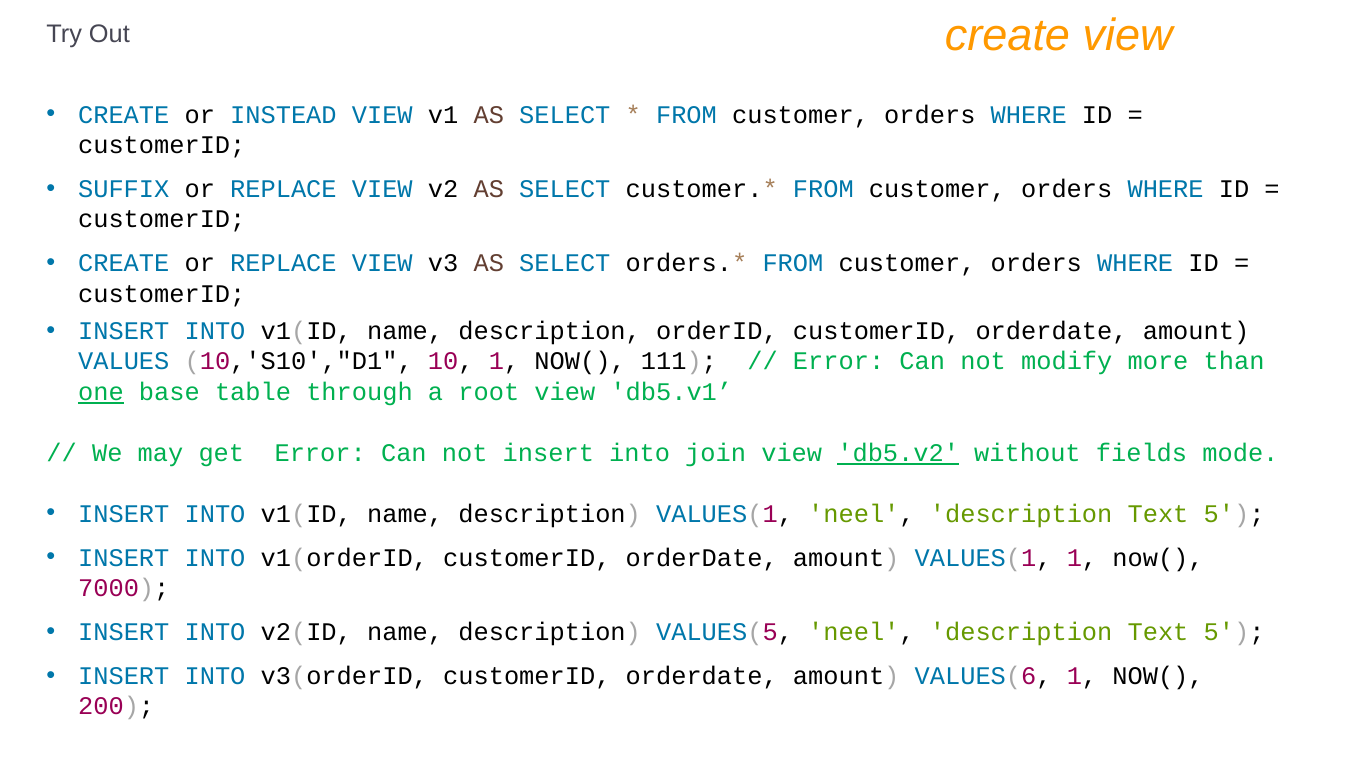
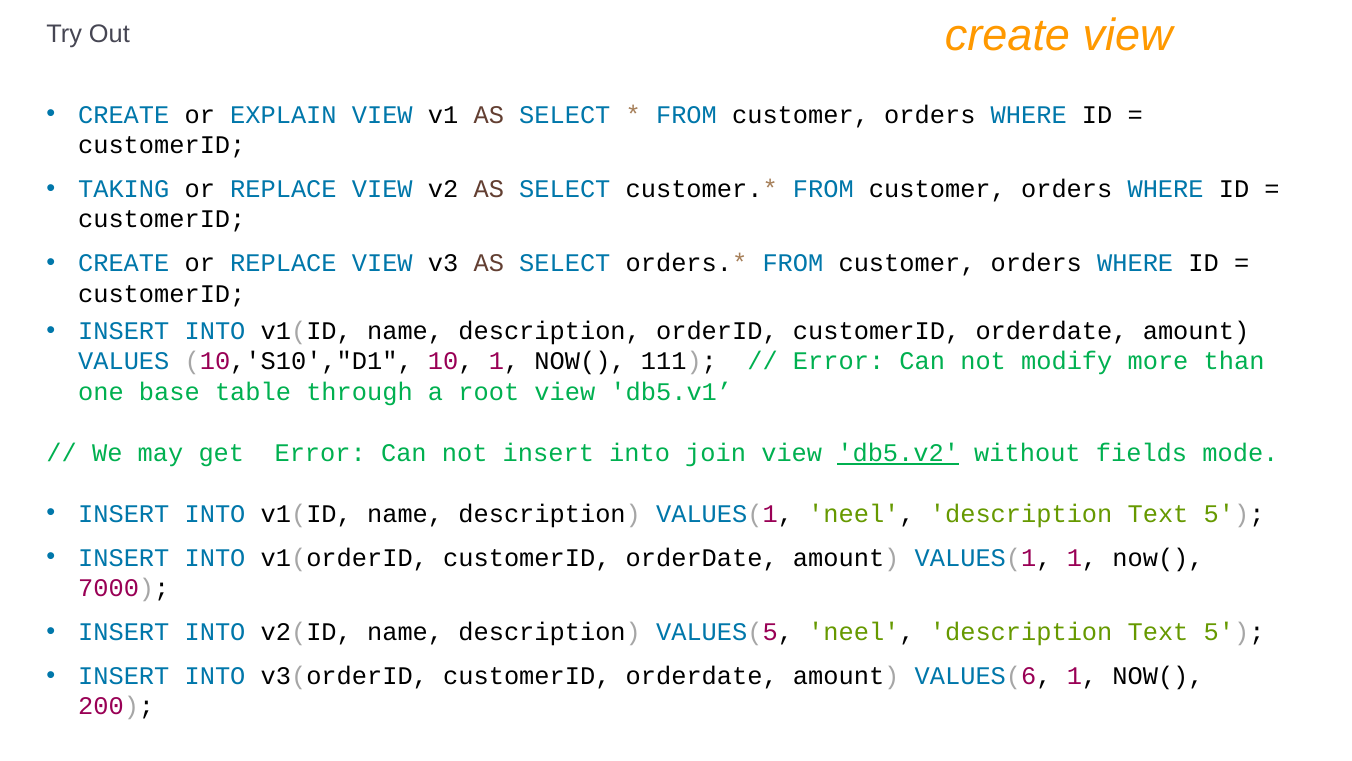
INSTEAD: INSTEAD -> EXPLAIN
SUFFIX: SUFFIX -> TAKING
one underline: present -> none
